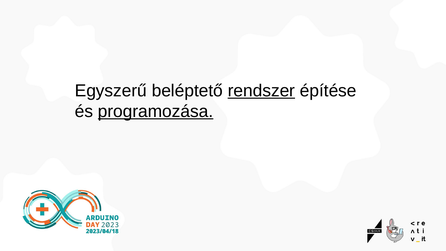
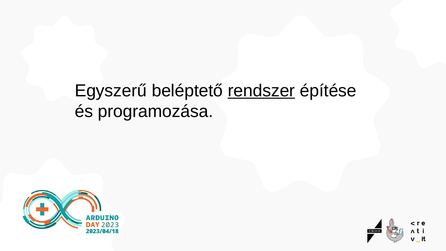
programozása underline: present -> none
